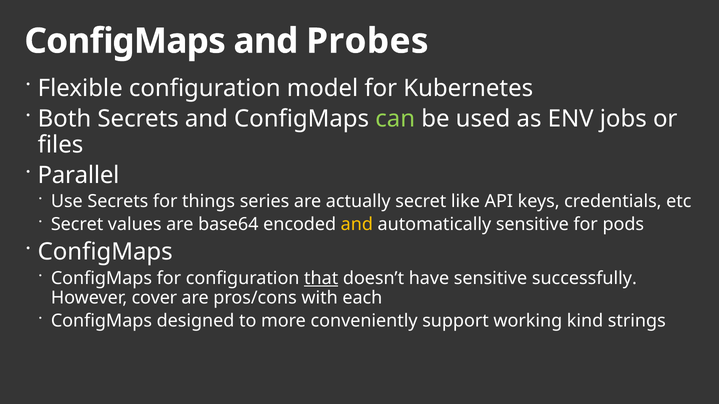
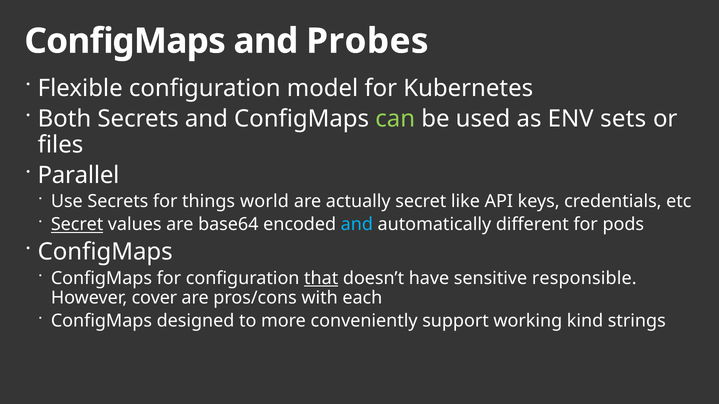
jobs: jobs -> sets
series: series -> world
Secret at (77, 225) underline: none -> present
and at (357, 225) colour: yellow -> light blue
automatically sensitive: sensitive -> different
successfully: successfully -> responsible
